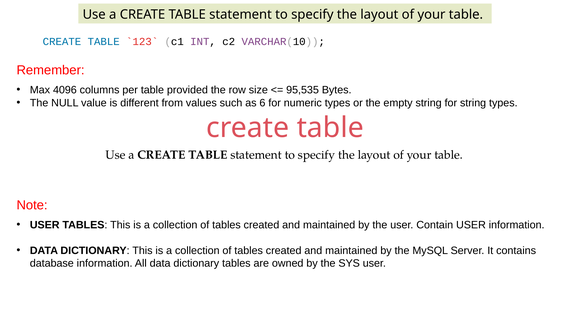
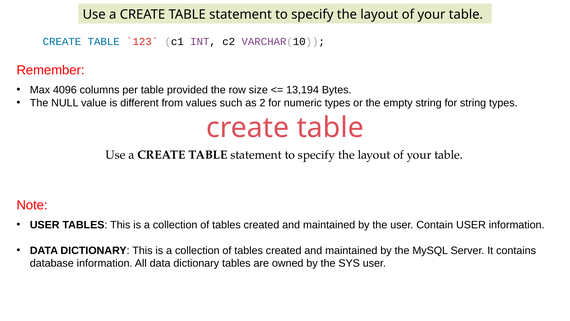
95,535: 95,535 -> 13,194
6: 6 -> 2
